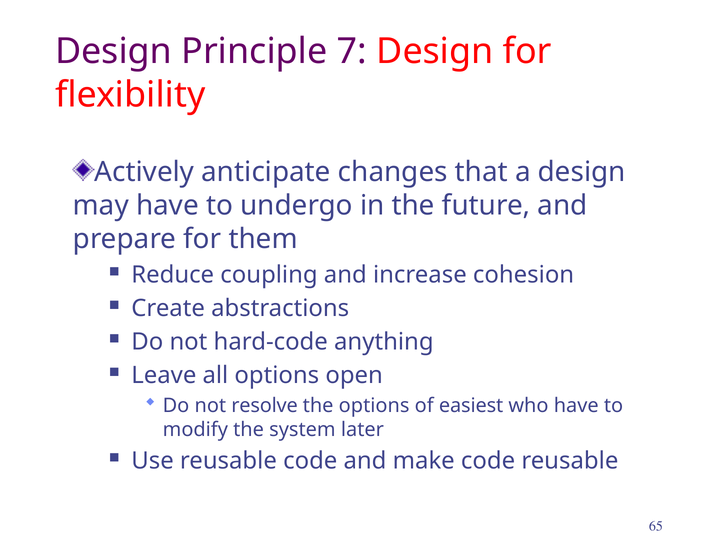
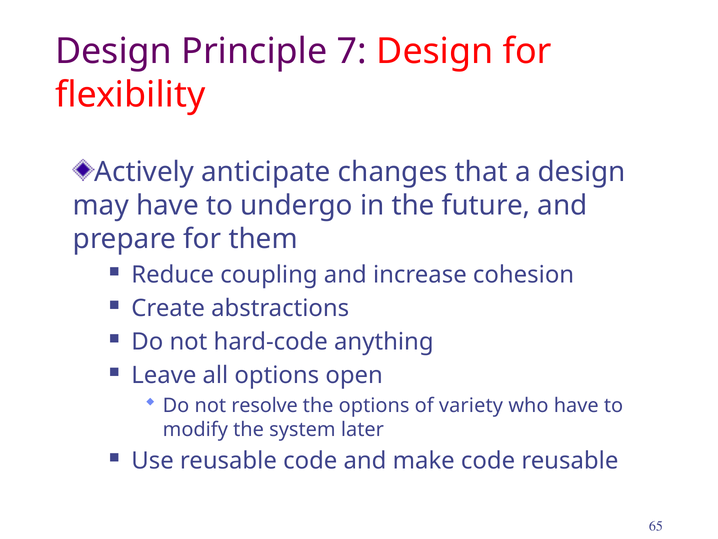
easiest: easiest -> variety
